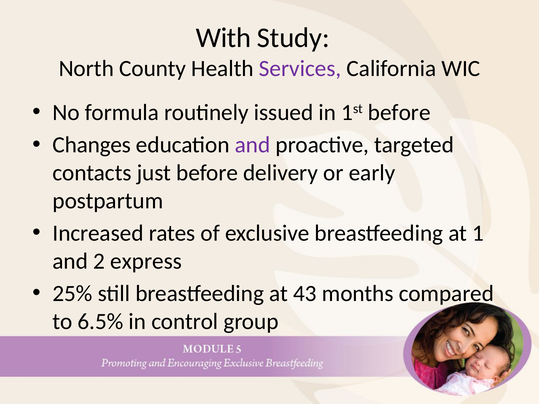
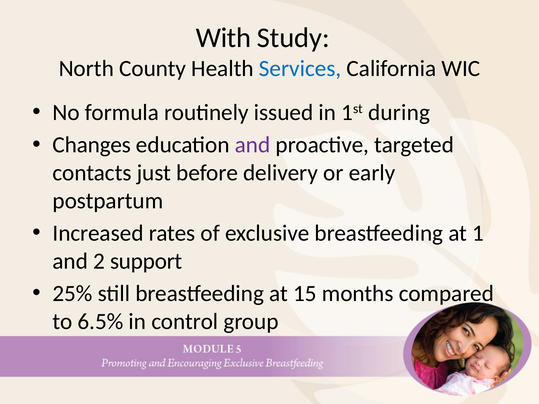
Services colour: purple -> blue
1st before: before -> during
express: express -> support
43: 43 -> 15
